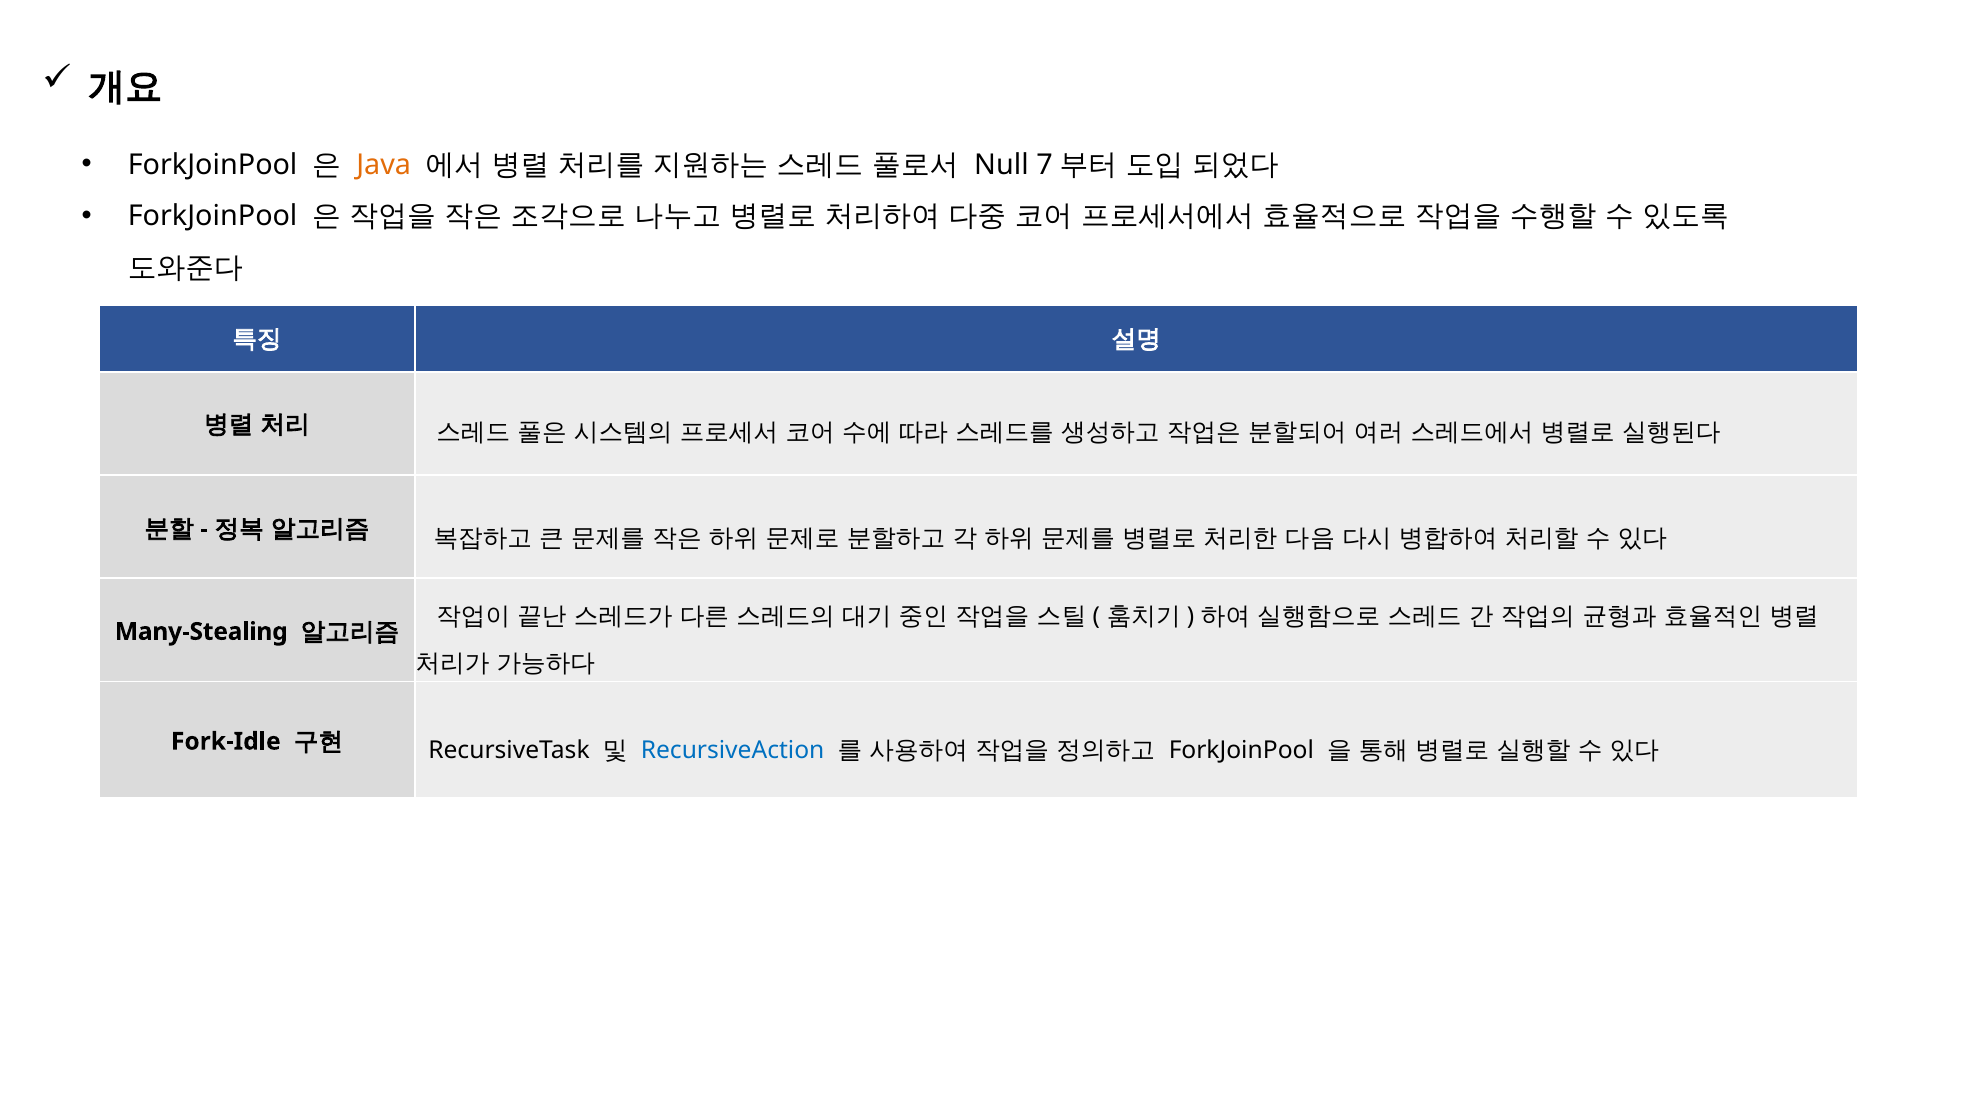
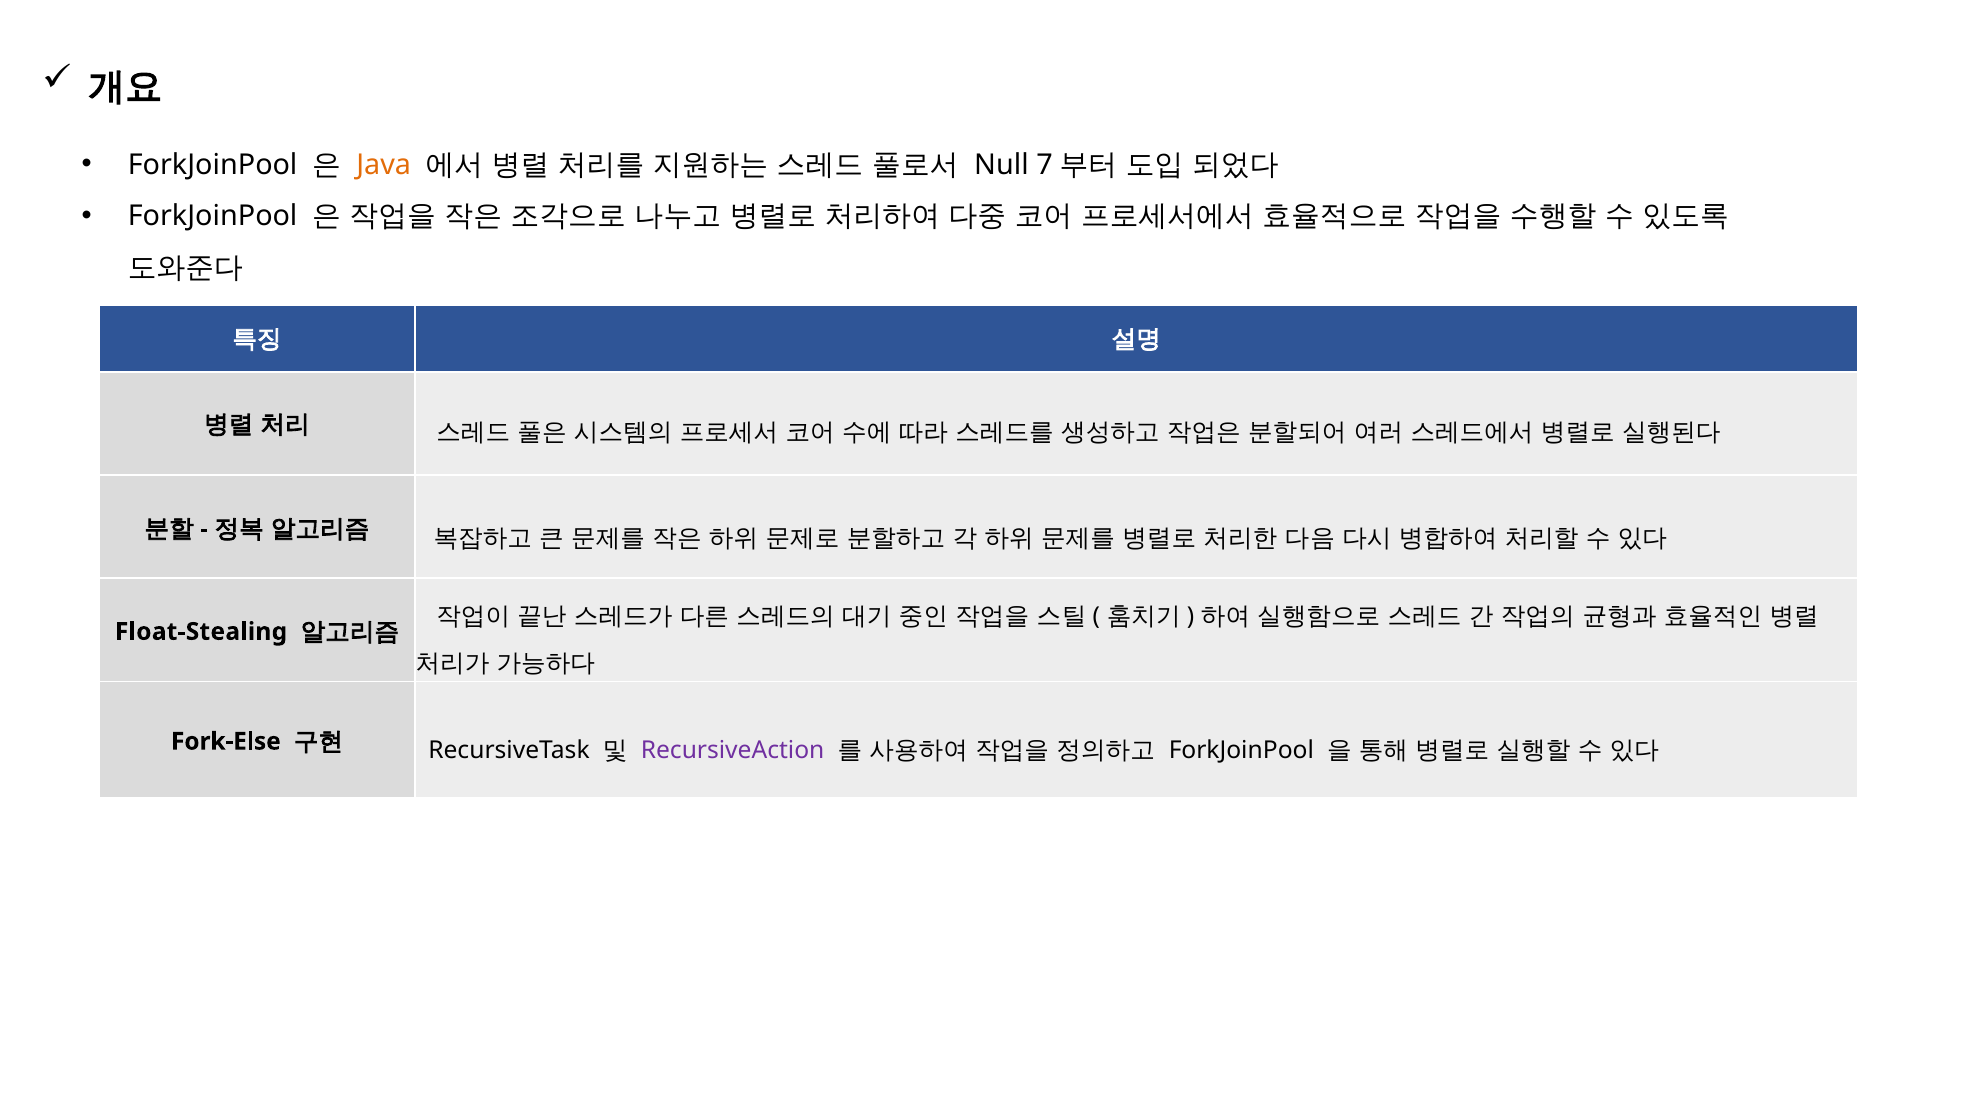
Many-Stealing: Many-Stealing -> Float-Stealing
Fork-Idle: Fork-Idle -> Fork-Else
RecursiveAction colour: blue -> purple
